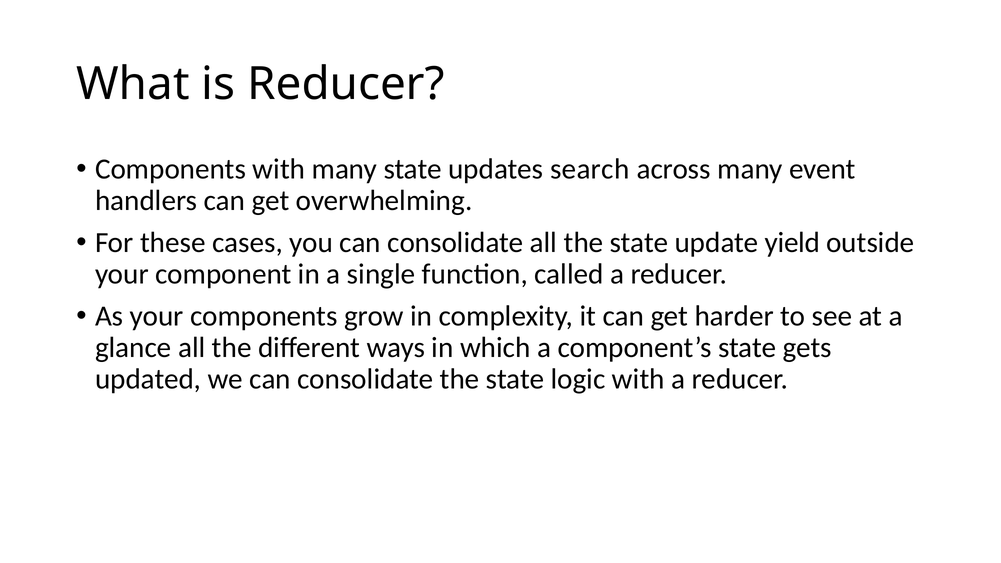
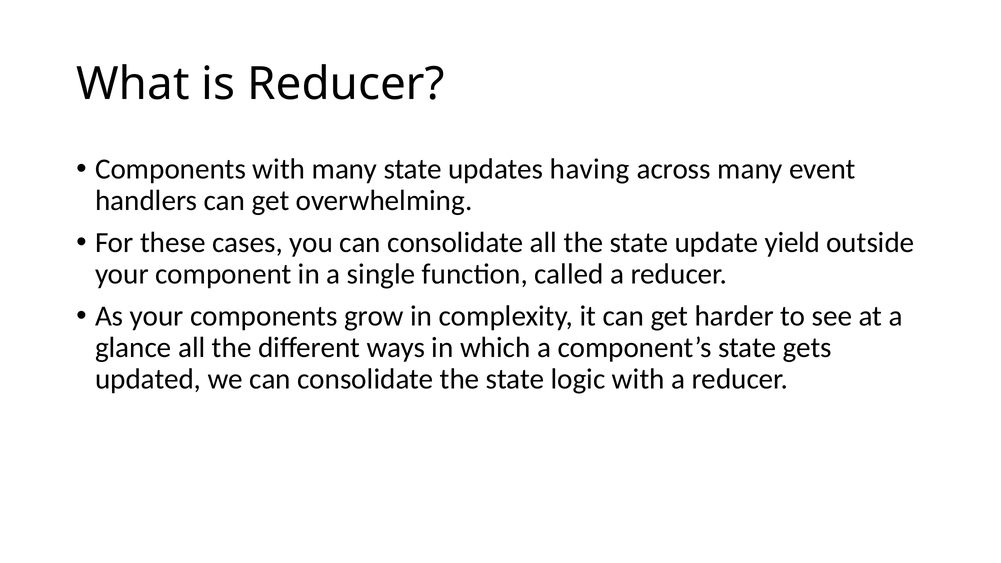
search: search -> having
